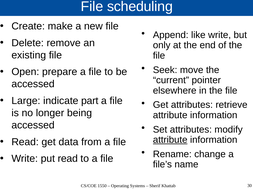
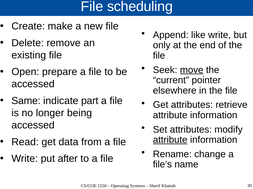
move underline: none -> present
Large: Large -> Same
put read: read -> after
